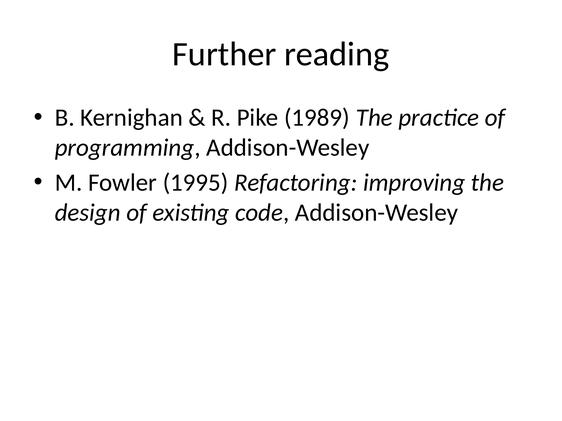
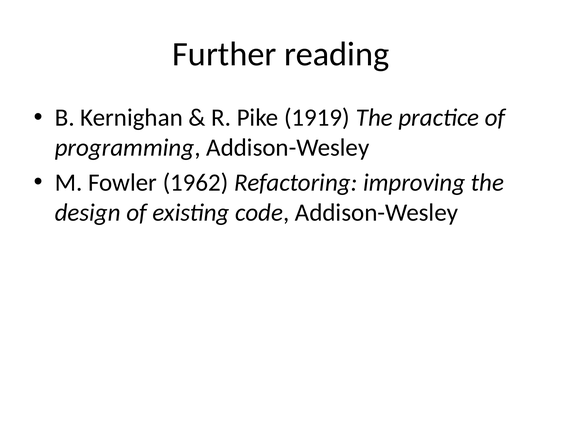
1989: 1989 -> 1919
1995: 1995 -> 1962
